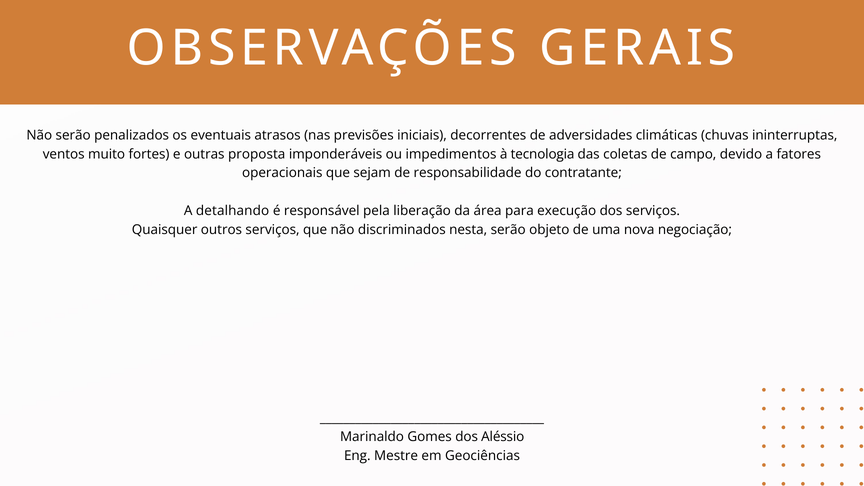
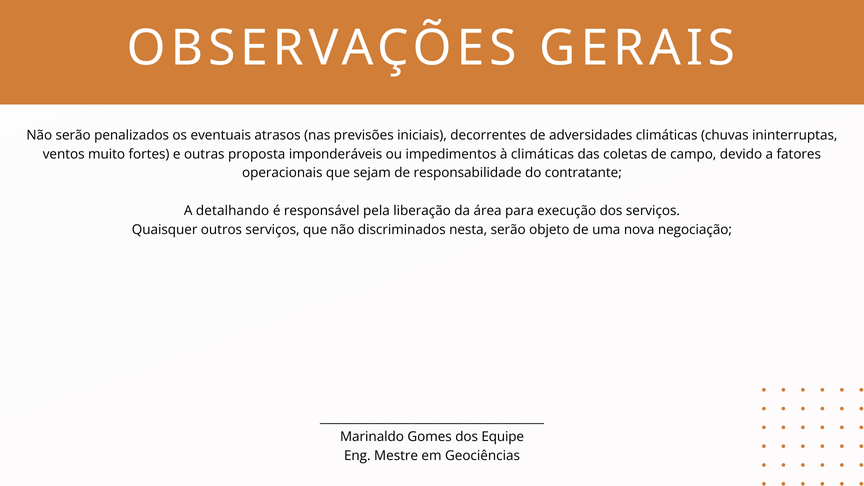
à tecnologia: tecnologia -> climáticas
Aléssio: Aléssio -> Equipe
